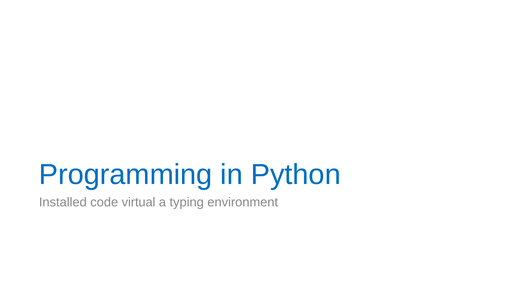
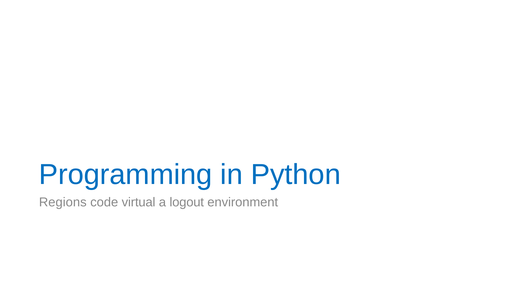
Installed: Installed -> Regions
typing: typing -> logout
